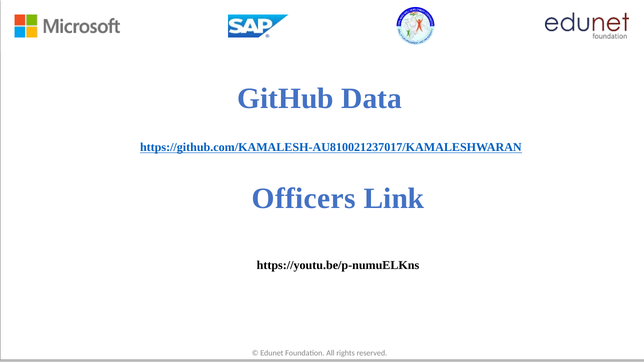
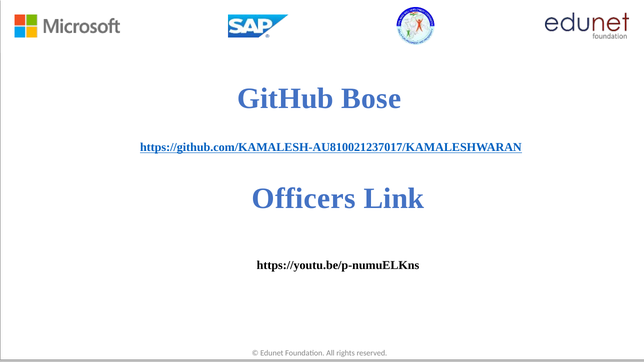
Data: Data -> Bose
